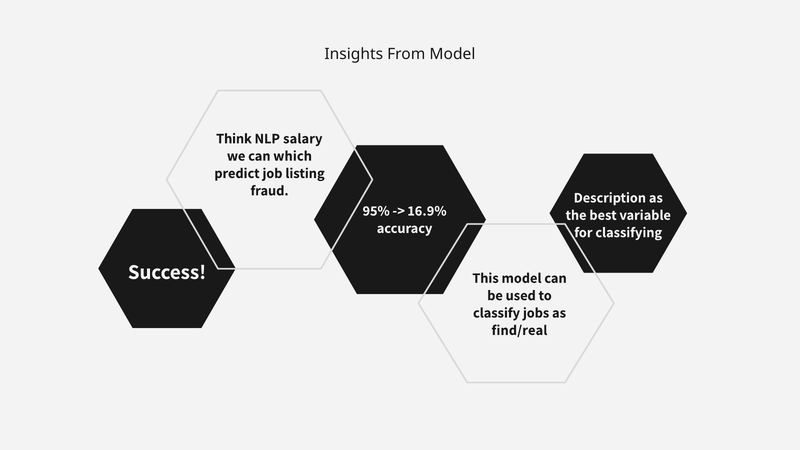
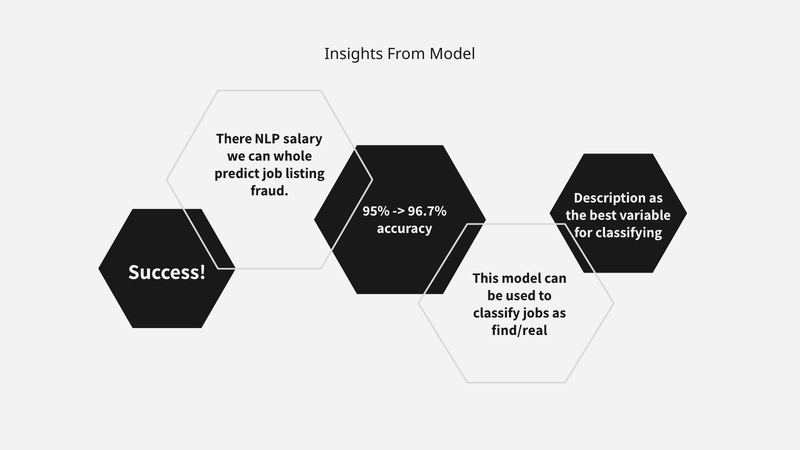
Think: Think -> There
which: which -> whole
16.9%: 16.9% -> 96.7%
